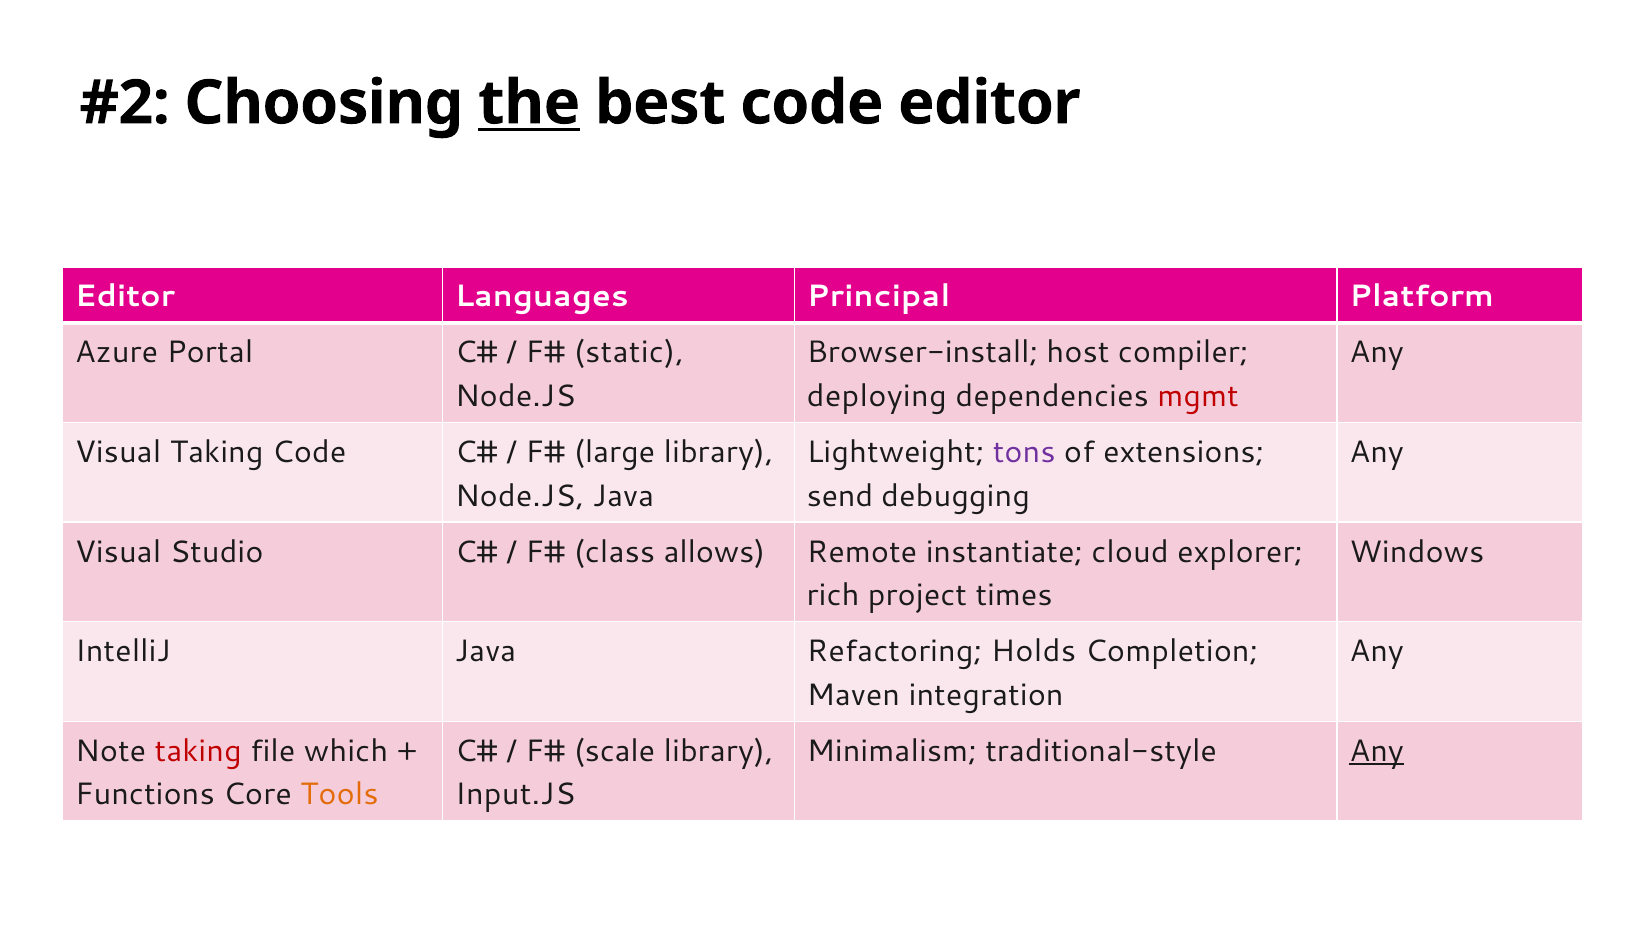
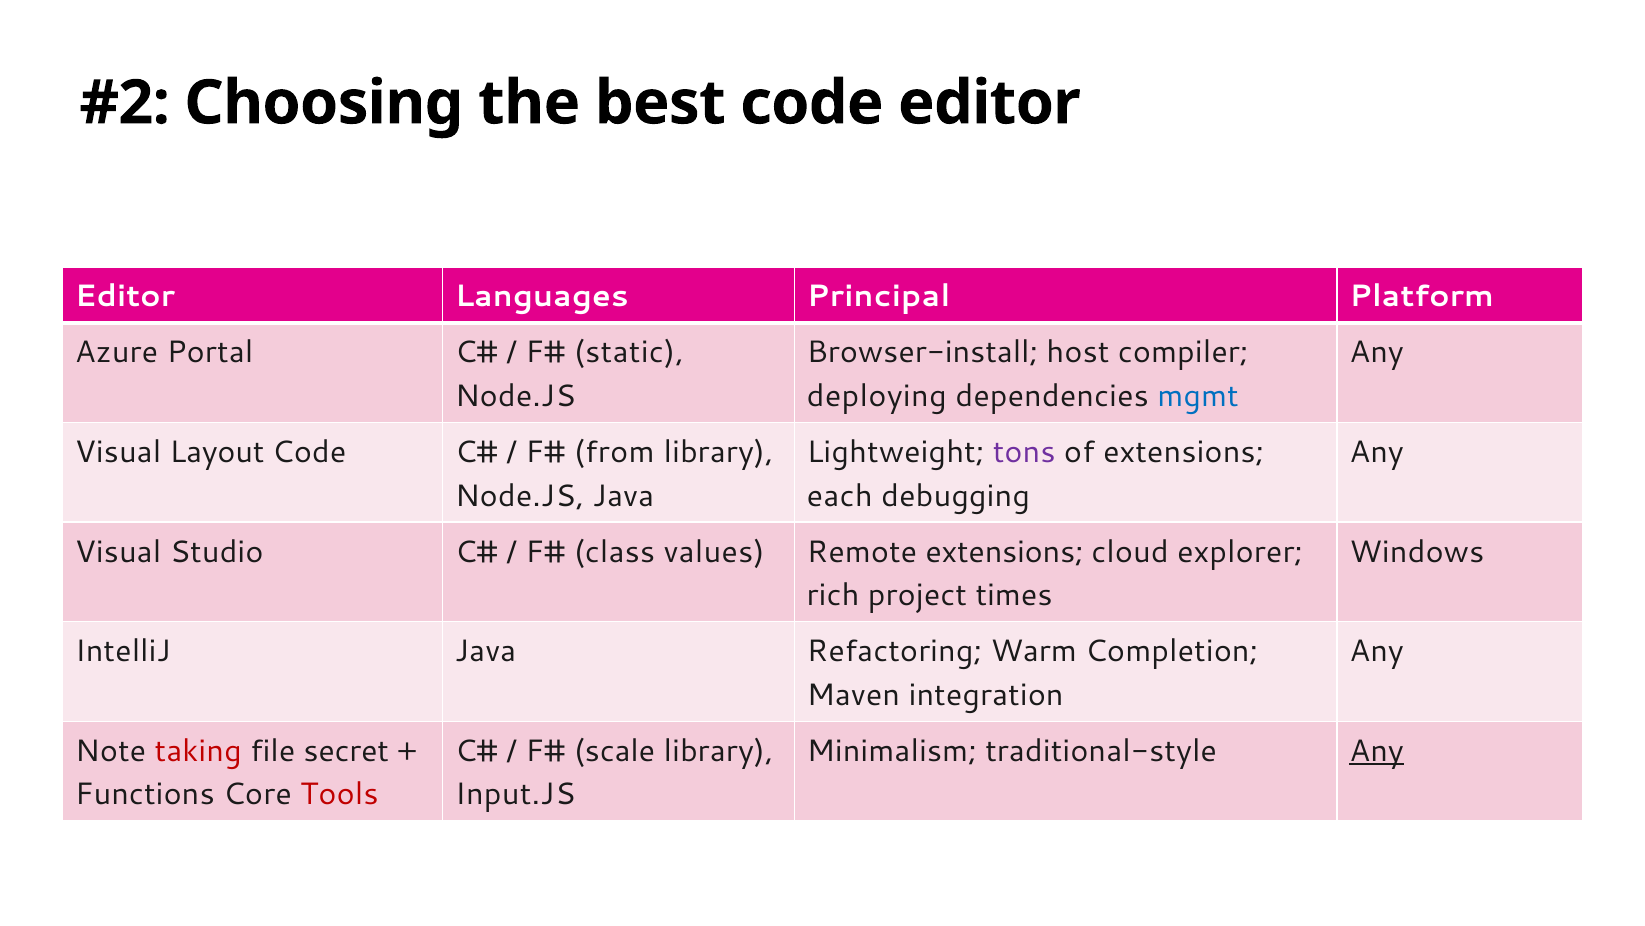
the underline: present -> none
mgmt colour: red -> blue
Visual Taking: Taking -> Layout
large: large -> from
send: send -> each
allows: allows -> values
Remote instantiate: instantiate -> extensions
Holds: Holds -> Warm
which: which -> secret
Tools colour: orange -> red
